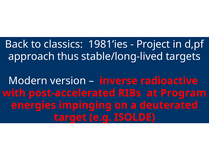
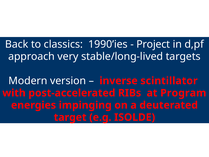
1981’ies: 1981’ies -> 1990’ies
thus: thus -> very
radioactive: radioactive -> scintillator
